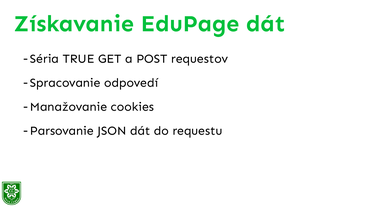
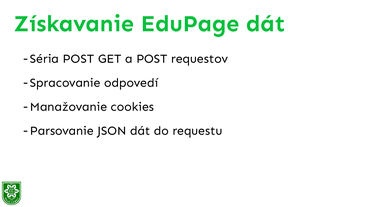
Séria TRUE: TRUE -> POST
